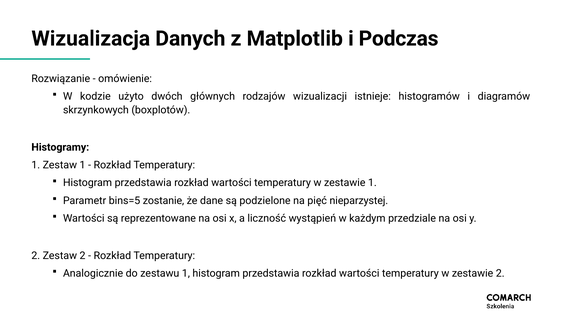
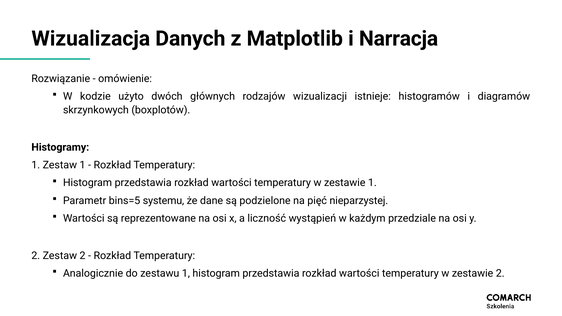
Podczas: Podczas -> Narracja
zostanie: zostanie -> systemu
